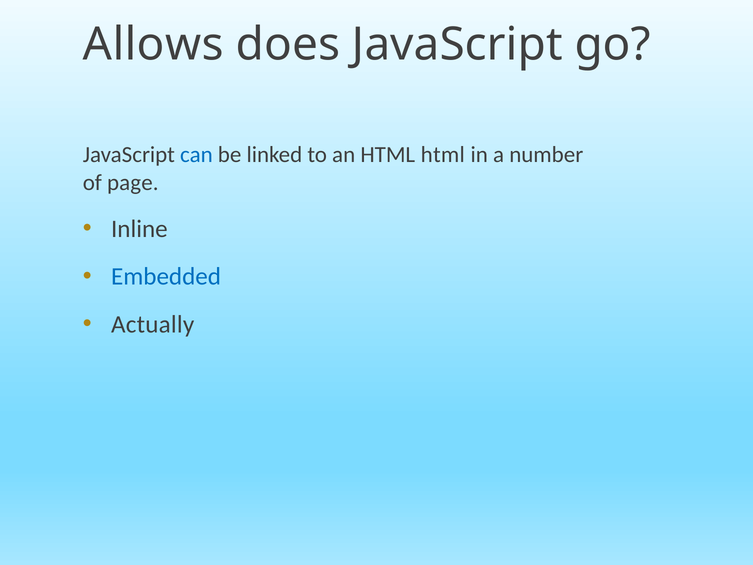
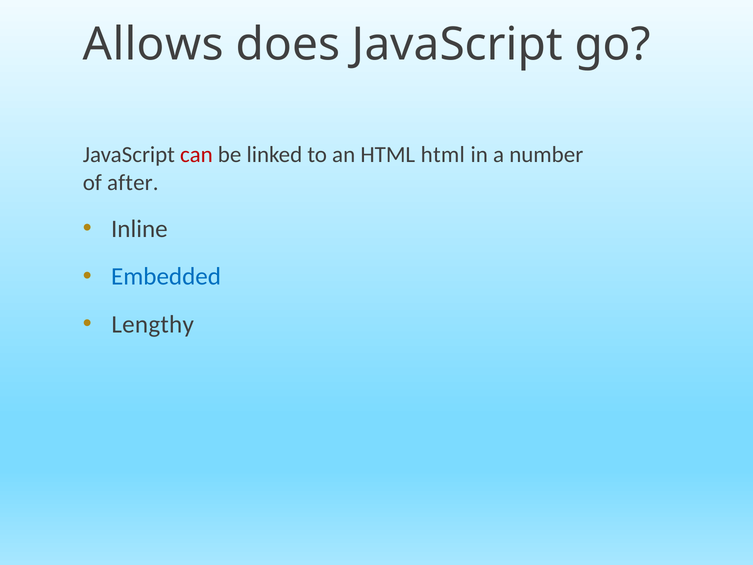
can colour: blue -> red
page: page -> after
Actually: Actually -> Lengthy
